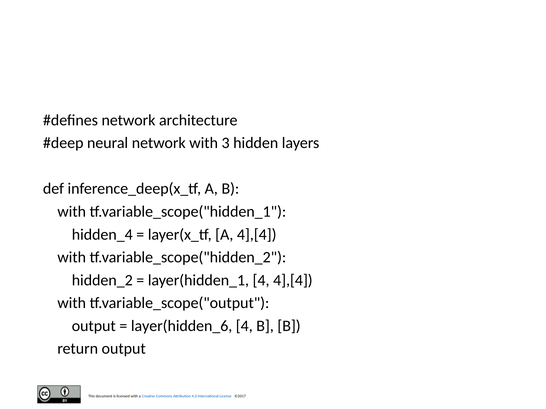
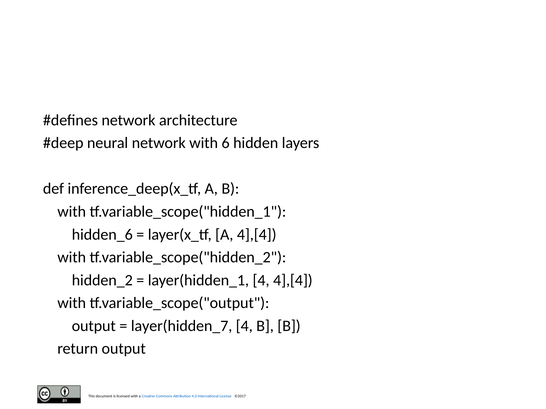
3: 3 -> 6
hidden_4: hidden_4 -> hidden_6
layer(hidden_6: layer(hidden_6 -> layer(hidden_7
